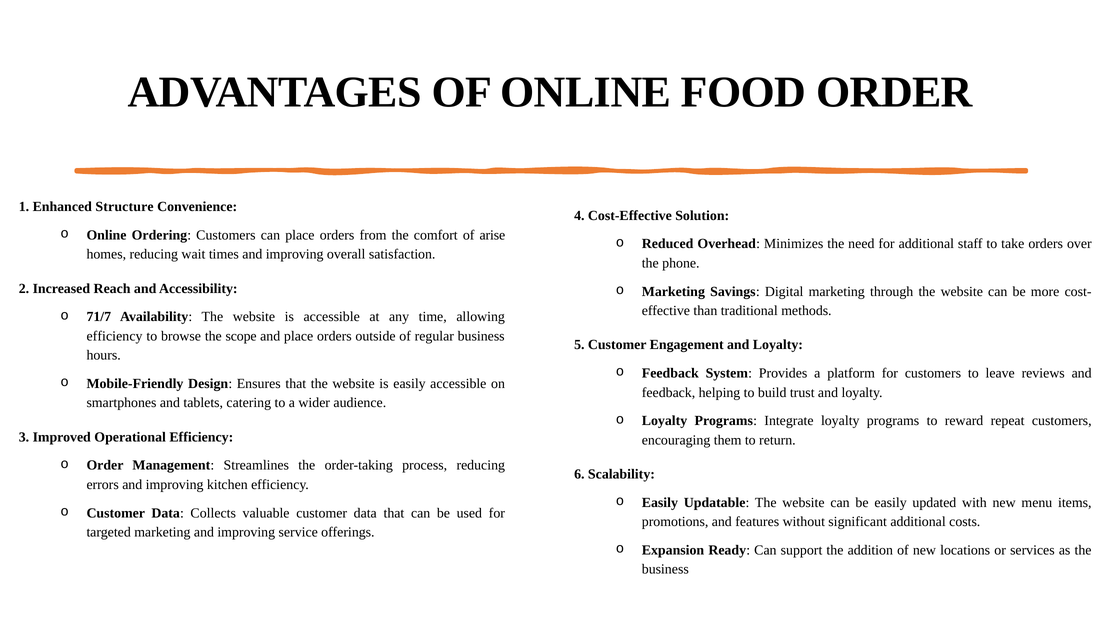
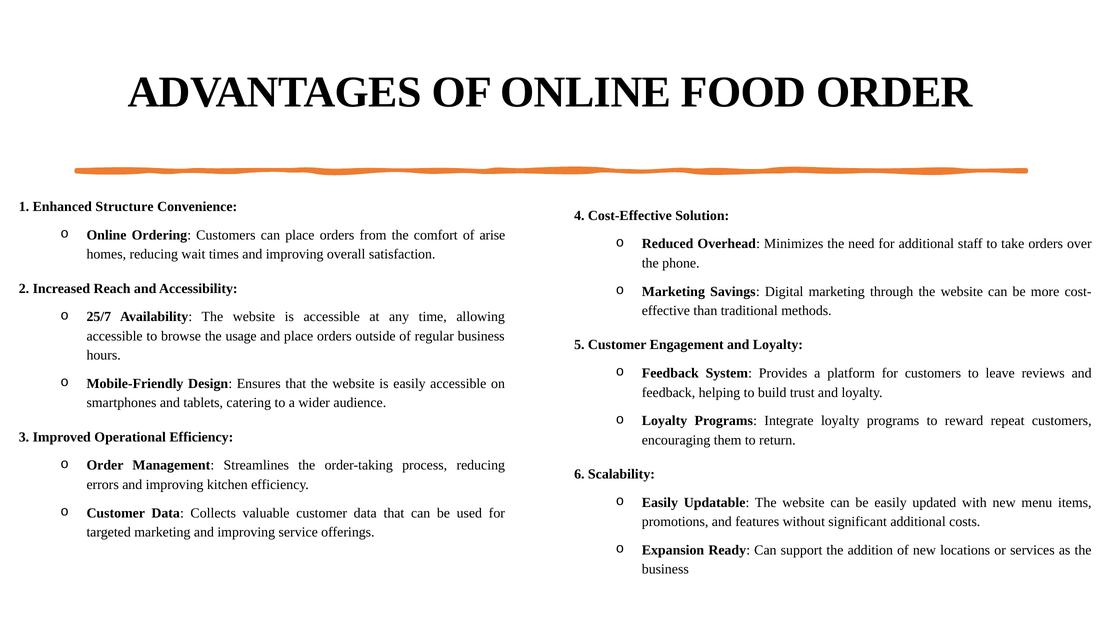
71/7: 71/7 -> 25/7
efficiency at (115, 336): efficiency -> accessible
scope: scope -> usage
